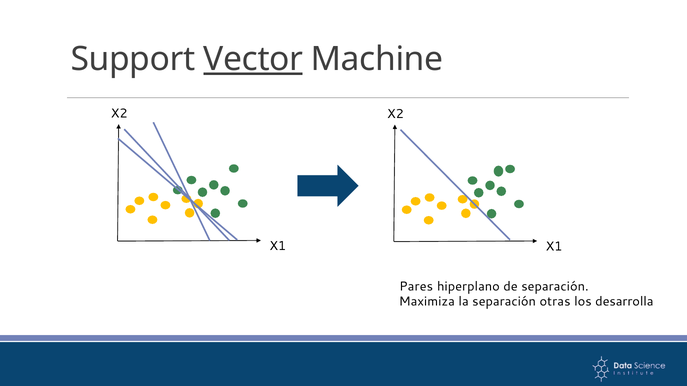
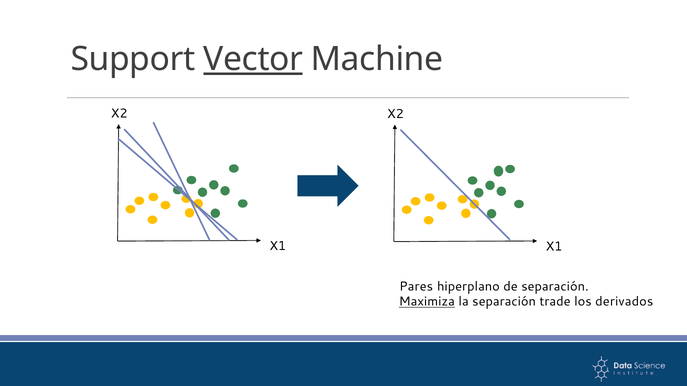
Maximiza underline: none -> present
otras: otras -> trade
desarrolla: desarrolla -> derivados
